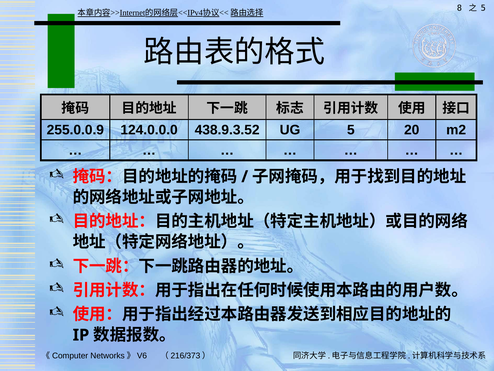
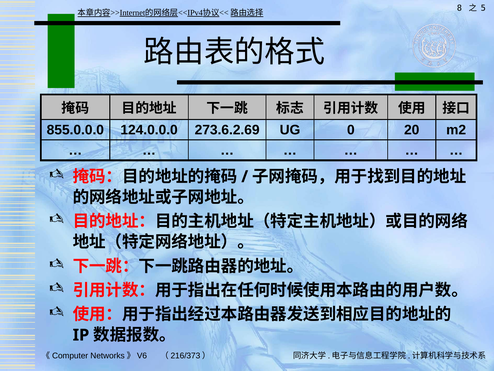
255.0.0.9: 255.0.0.9 -> 855.0.0.0
438.9.3.52: 438.9.3.52 -> 273.6.2.69
UG 5: 5 -> 0
